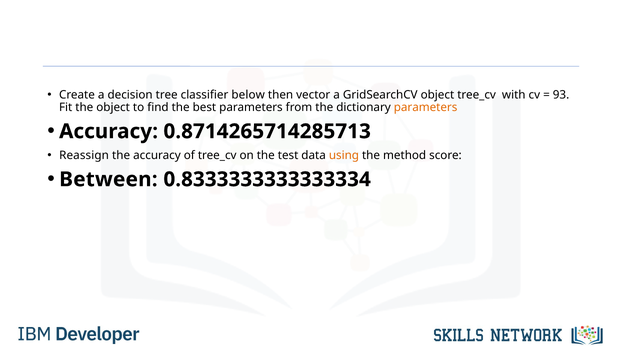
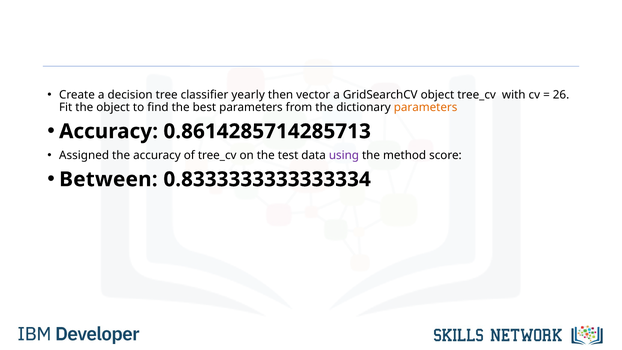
below: below -> yearly
93: 93 -> 26
0.8714265714285713: 0.8714265714285713 -> 0.8614285714285713
Reassign: Reassign -> Assigned
using colour: orange -> purple
